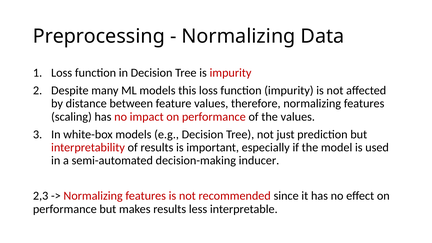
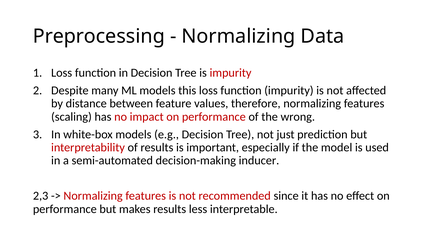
the values: values -> wrong
